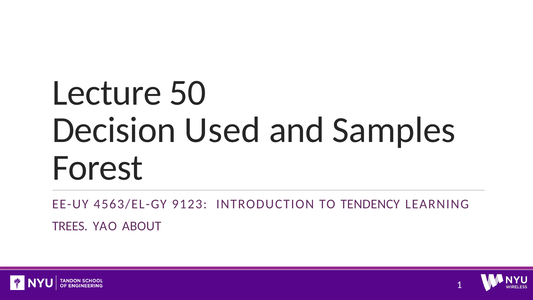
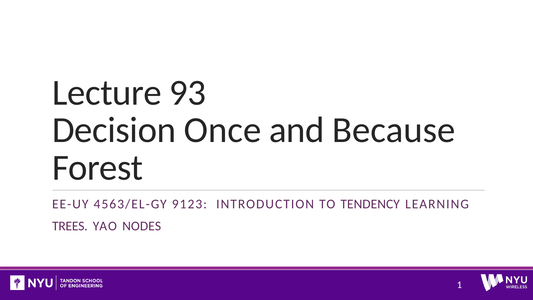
50: 50 -> 93
Used: Used -> Once
Samples: Samples -> Because
ABOUT: ABOUT -> NODES
